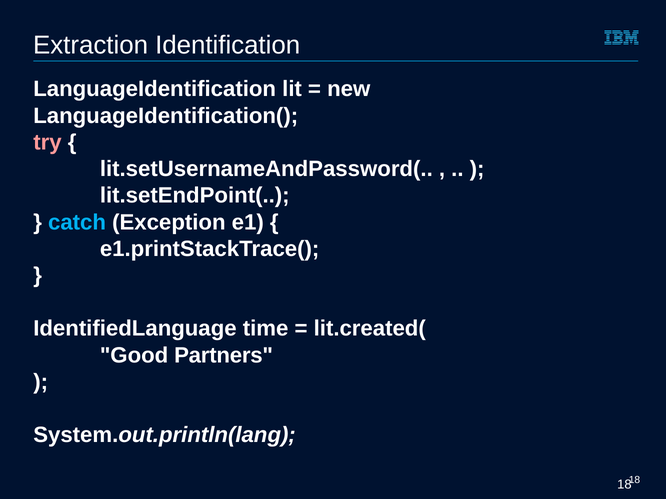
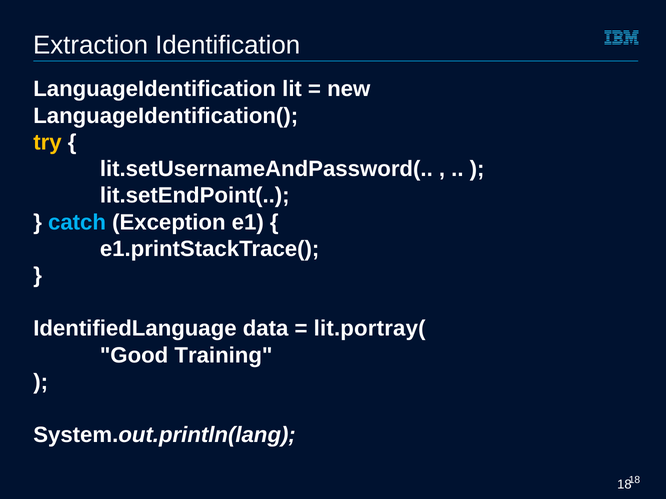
try colour: pink -> yellow
time: time -> data
lit.created(: lit.created( -> lit.portray(
Partners: Partners -> Training
